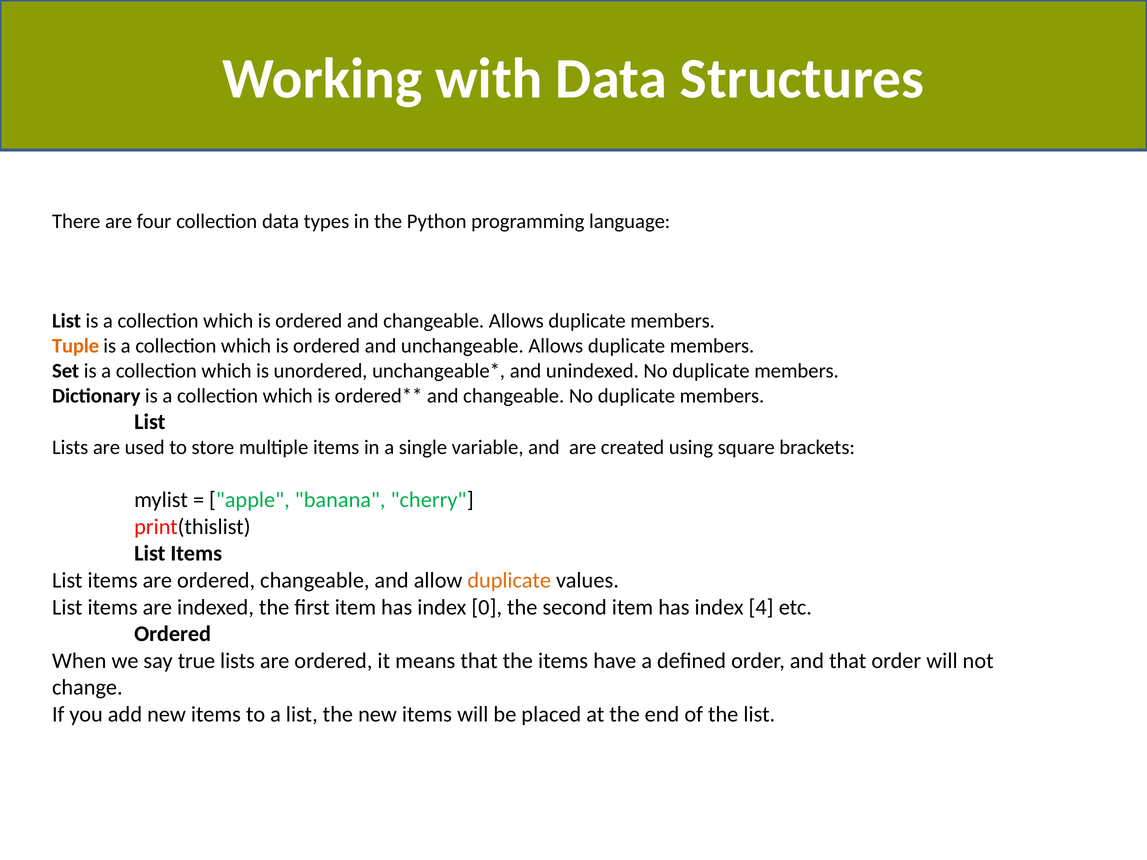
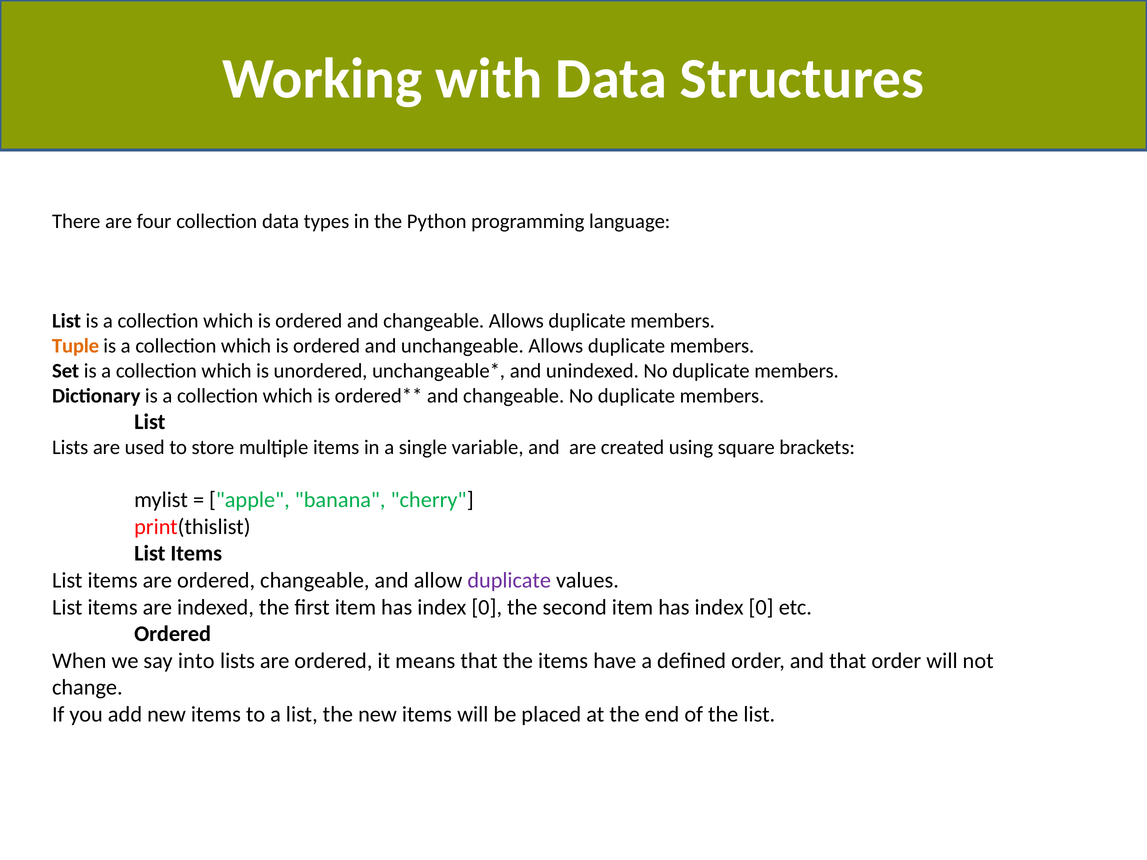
duplicate at (509, 581) colour: orange -> purple
4 at (761, 607): 4 -> 0
true: true -> into
